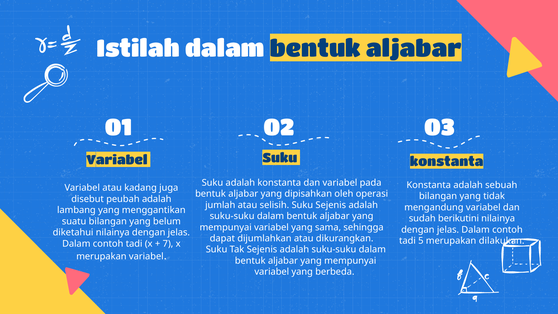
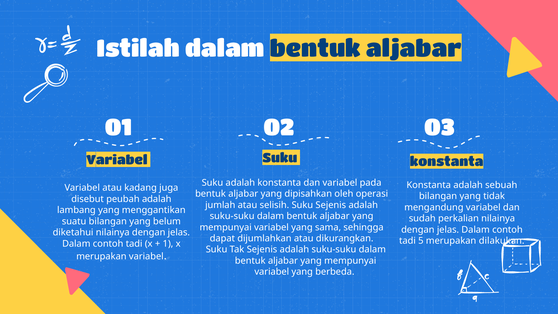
berikutini: berikutini -> perkalian
7: 7 -> 1
